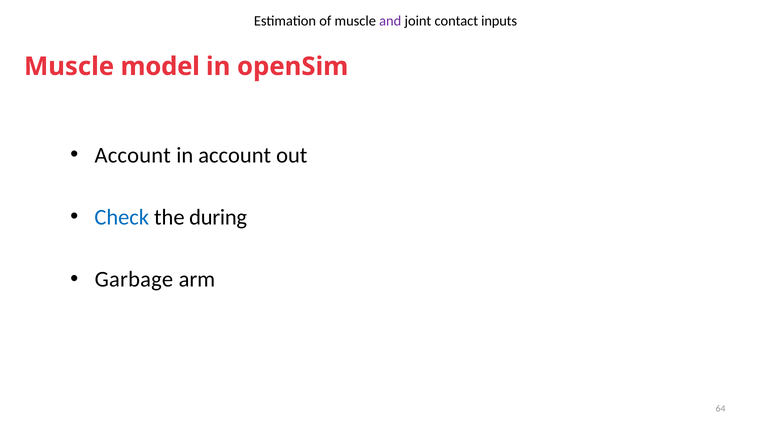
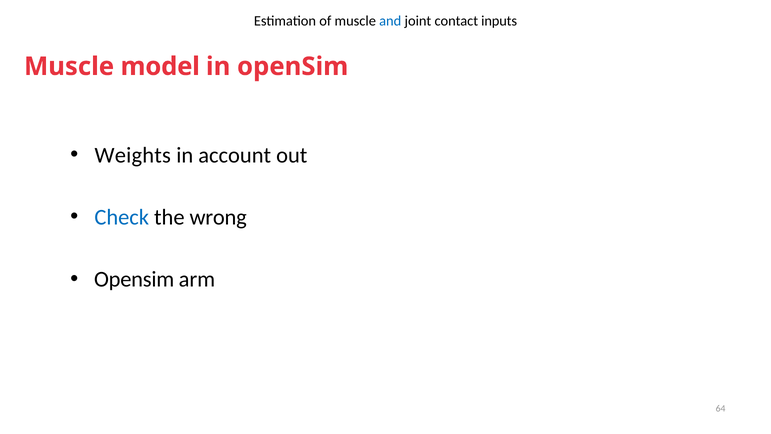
and colour: purple -> blue
Account at (133, 155): Account -> Weights
during: during -> wrong
Garbage at (134, 279): Garbage -> Opensim
